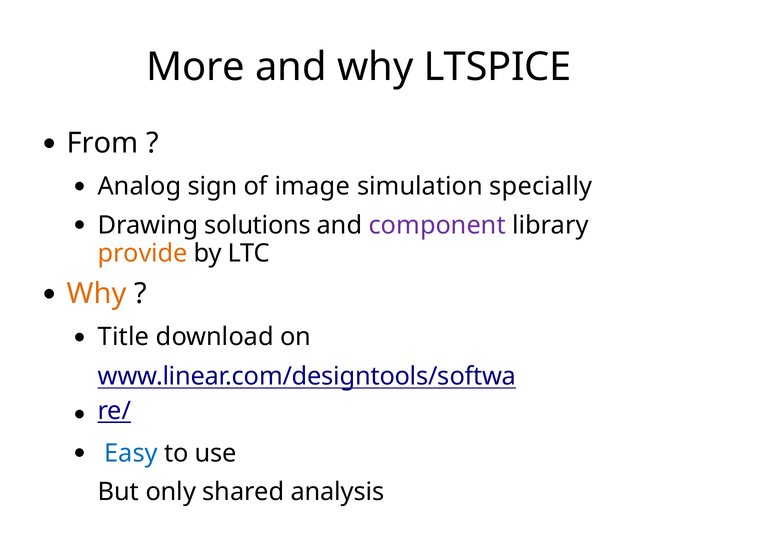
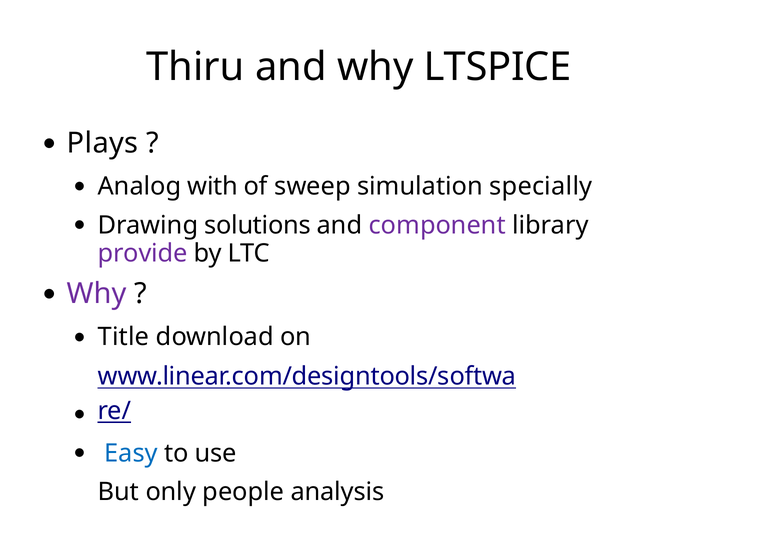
More: More -> Thiru
From: From -> Plays
sign: sign -> with
image: image -> sweep
provide colour: orange -> purple
Why at (97, 294) colour: orange -> purple
shared: shared -> people
